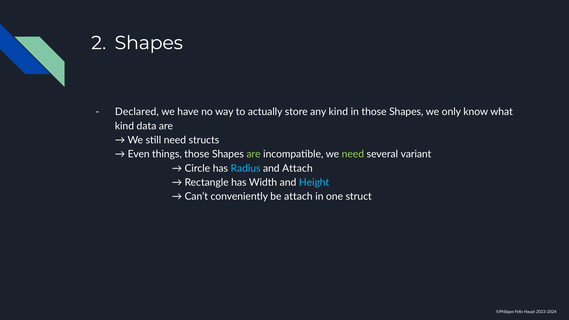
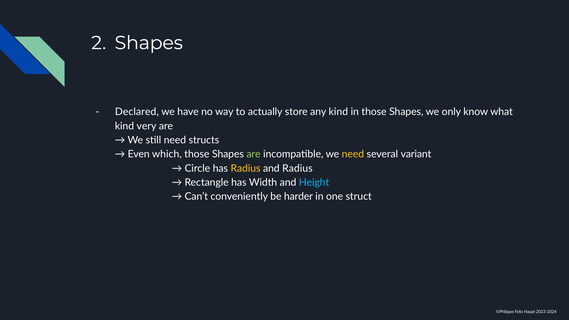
data: data -> very
things: things -> which
need at (353, 154) colour: light green -> yellow
Radius at (246, 168) colour: light blue -> yellow
and Attach: Attach -> Radius
be attach: attach -> harder
